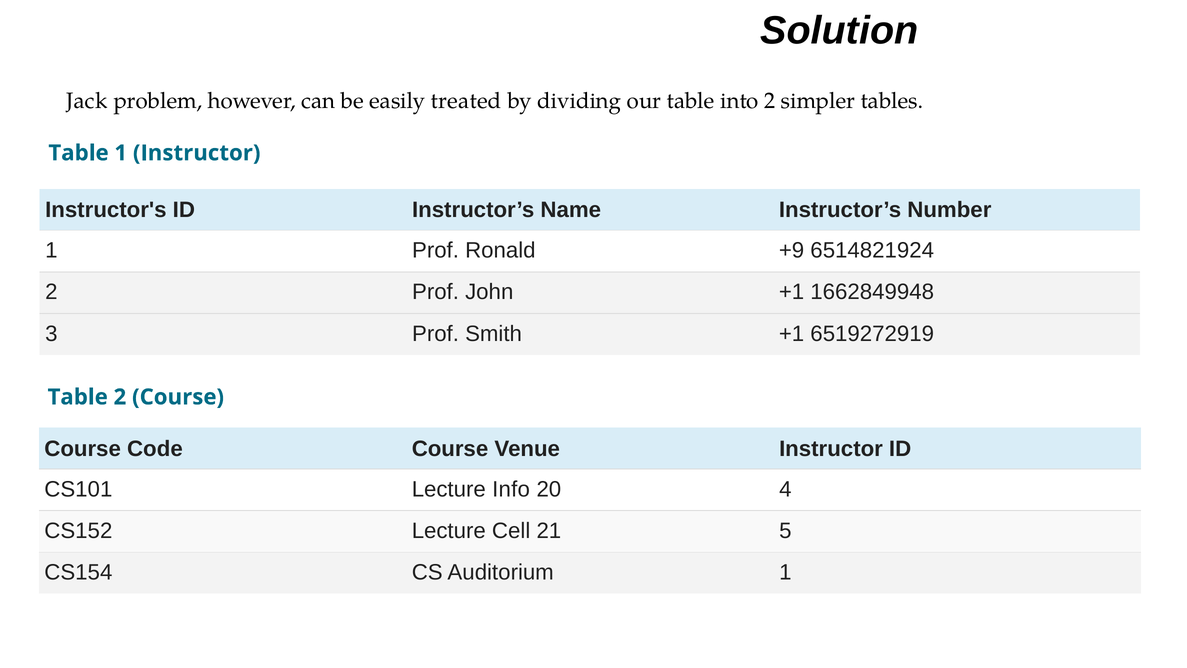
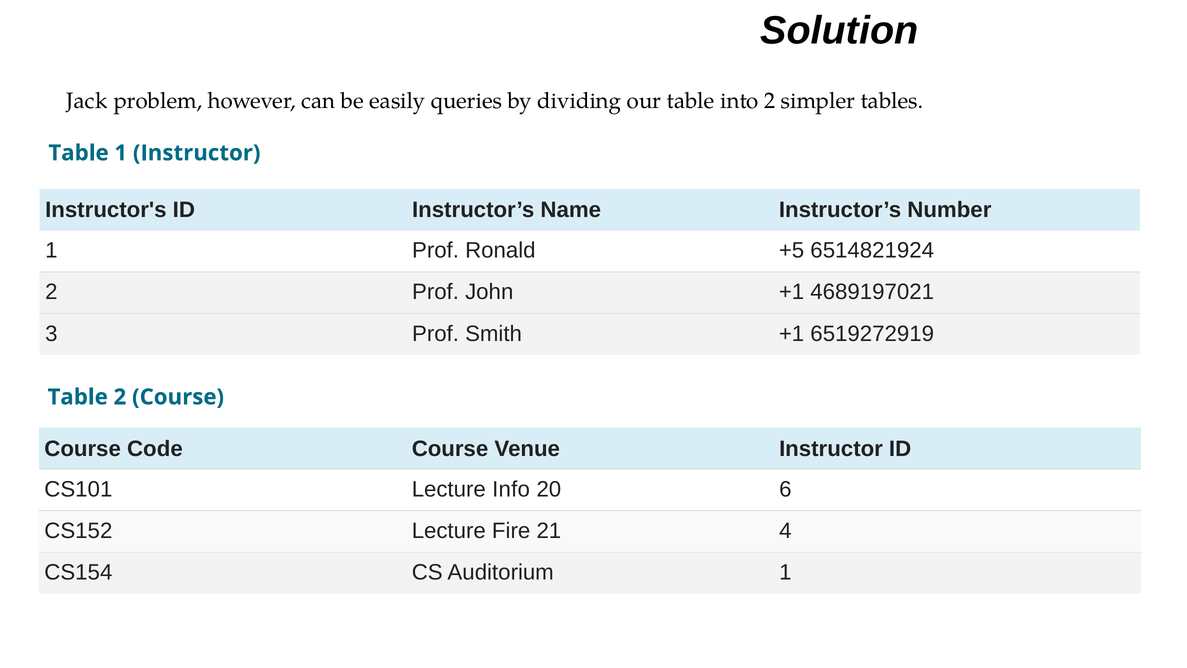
treated: treated -> queries
+9: +9 -> +5
1662849948: 1662849948 -> 4689197021
4: 4 -> 6
Cell: Cell -> Fire
5: 5 -> 4
